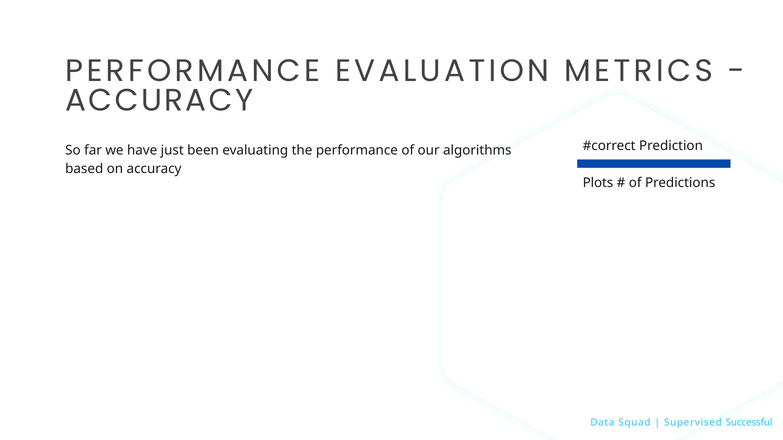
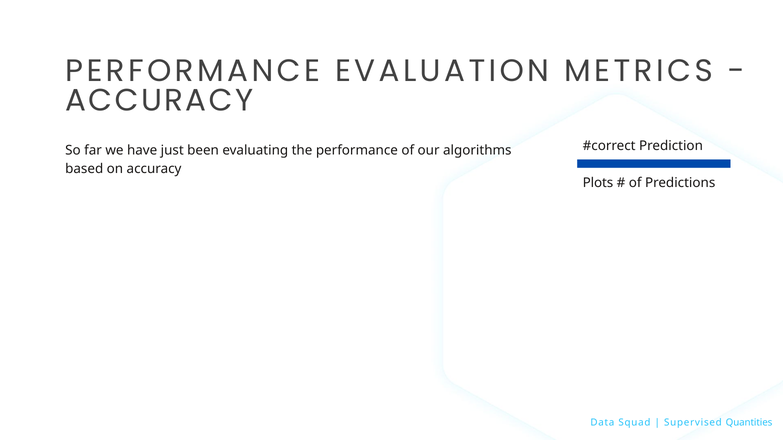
Successful: Successful -> Quantities
